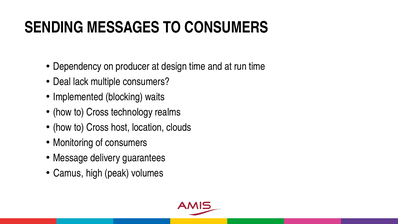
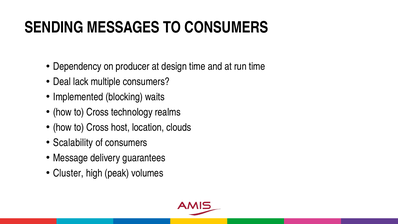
Monitoring: Monitoring -> Scalability
Camus: Camus -> Cluster
